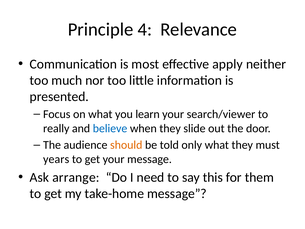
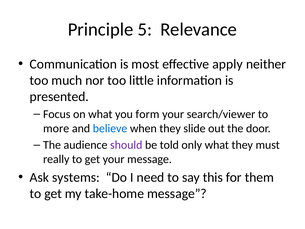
4: 4 -> 5
learn: learn -> form
really: really -> more
should colour: orange -> purple
years: years -> really
arrange: arrange -> systems
